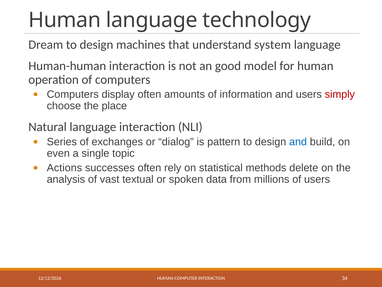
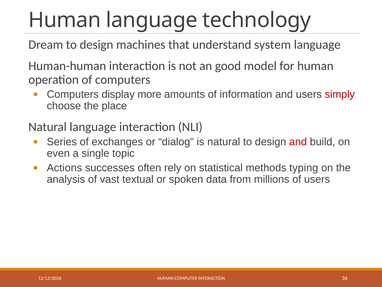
display often: often -> more
is pattern: pattern -> natural
and at (298, 142) colour: blue -> red
delete: delete -> typing
